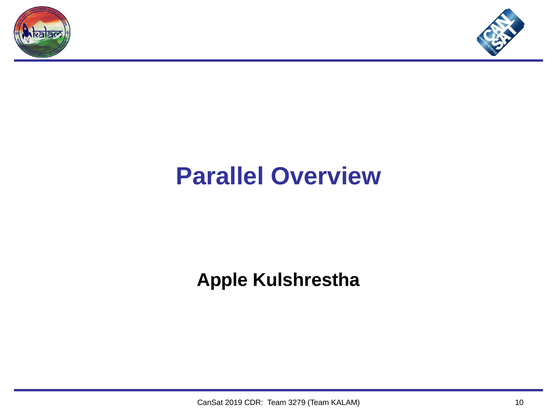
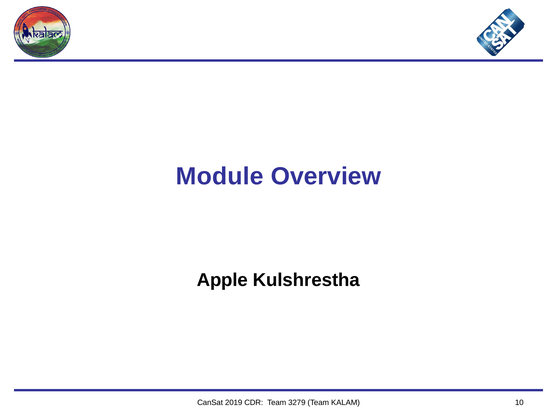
Parallel: Parallel -> Module
